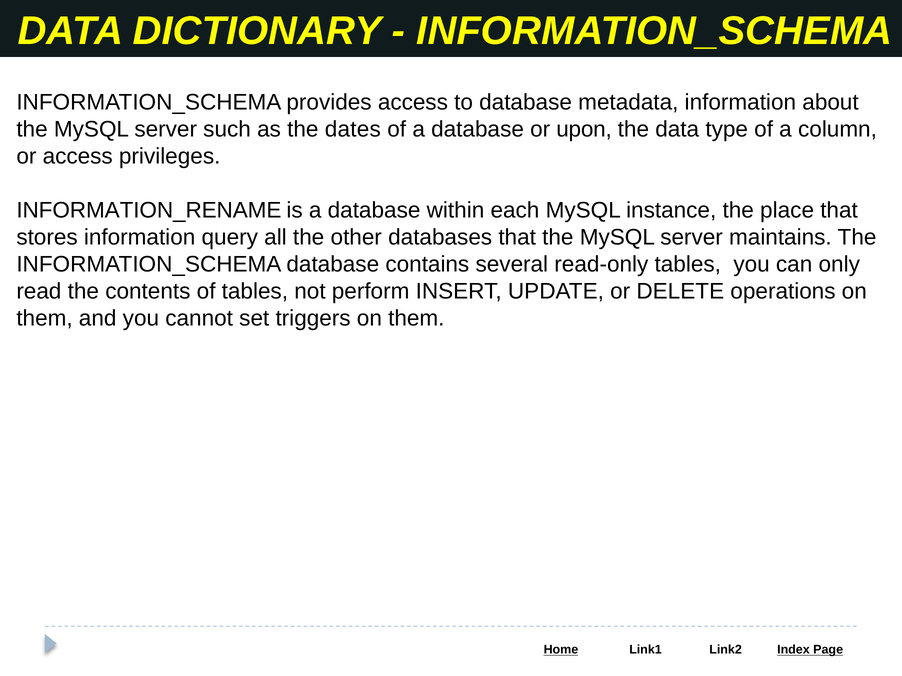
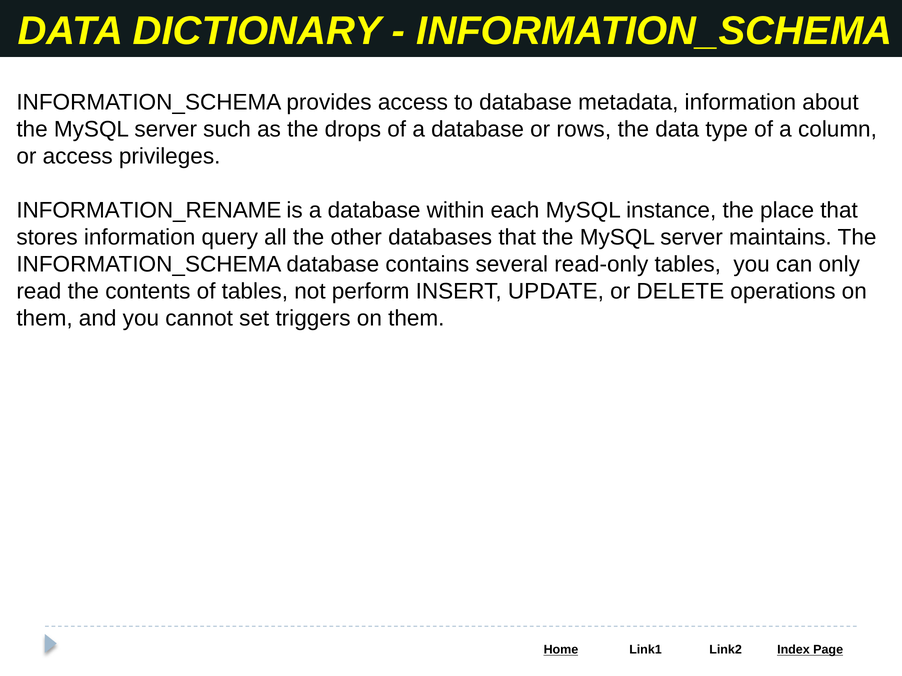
dates: dates -> drops
upon: upon -> rows
